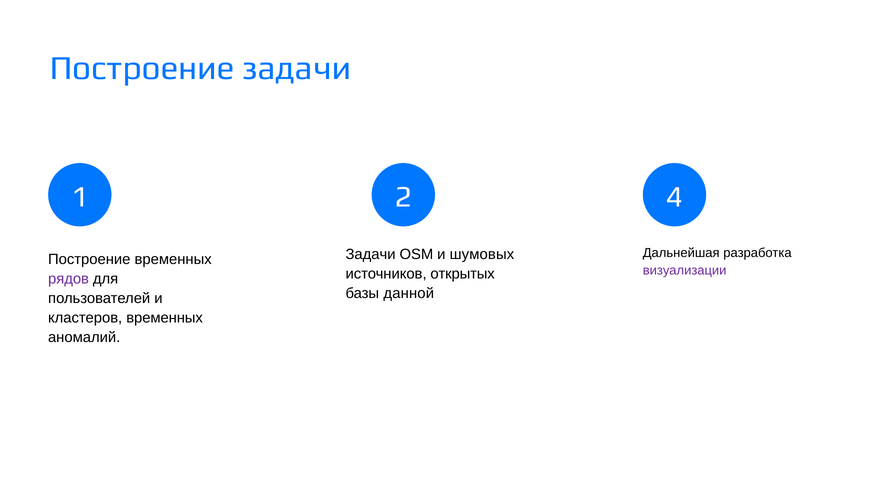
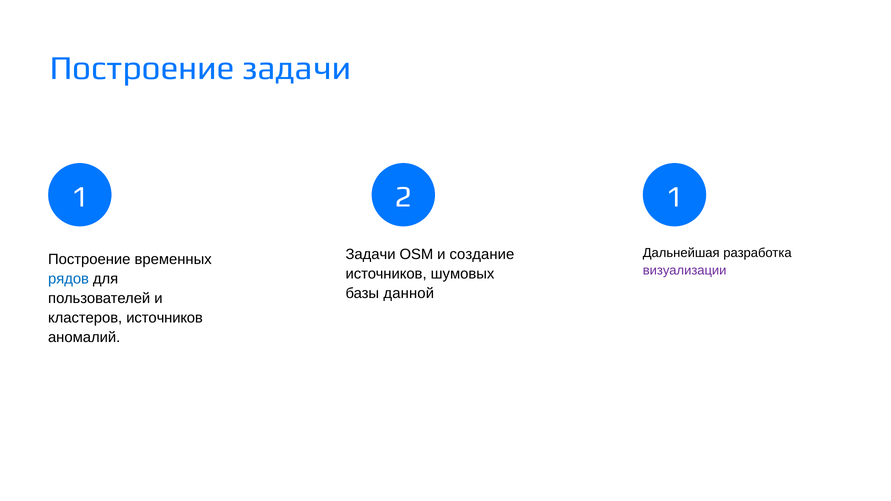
2 4: 4 -> 1
шумовых: шумовых -> создание
открытых: открытых -> шумовых
рядов colour: purple -> blue
кластеров временных: временных -> источников
